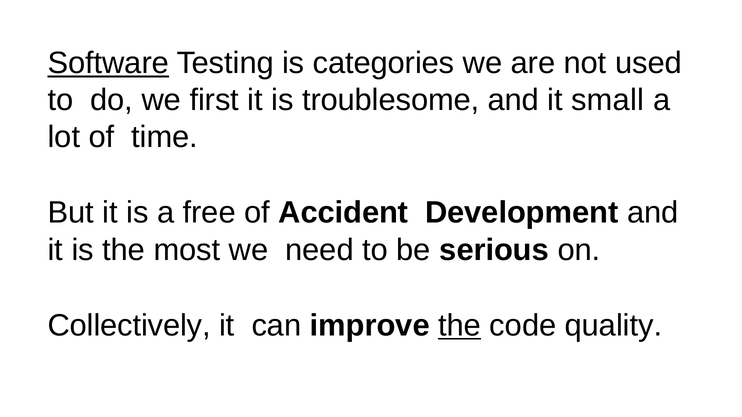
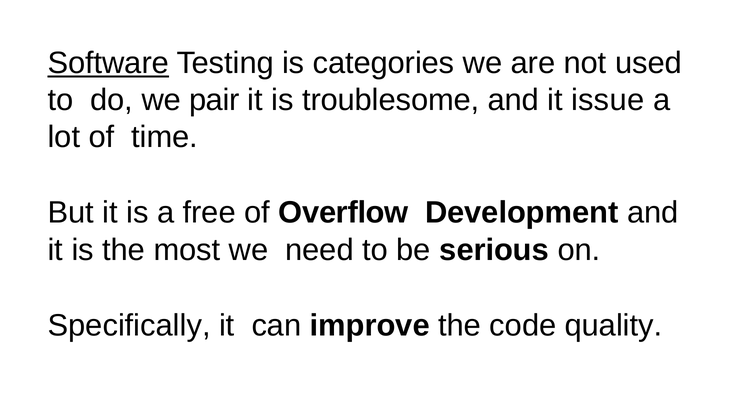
first: first -> pair
small: small -> issue
Accident: Accident -> Overflow
Collectively: Collectively -> Specifically
the at (460, 326) underline: present -> none
